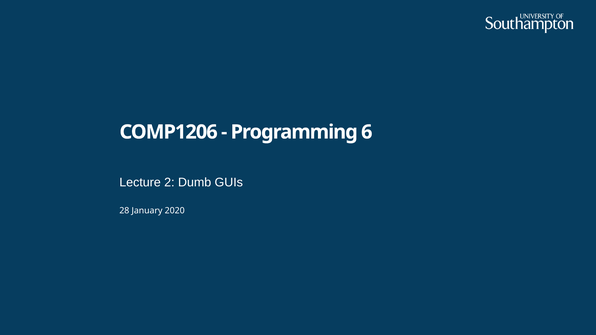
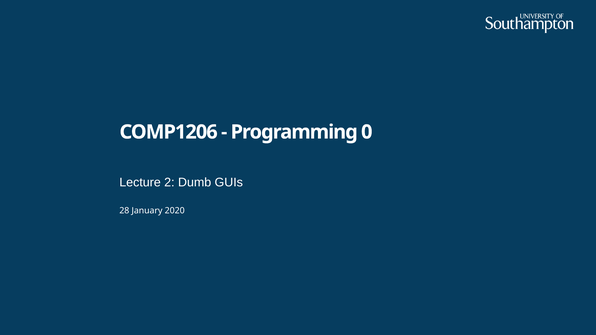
6: 6 -> 0
